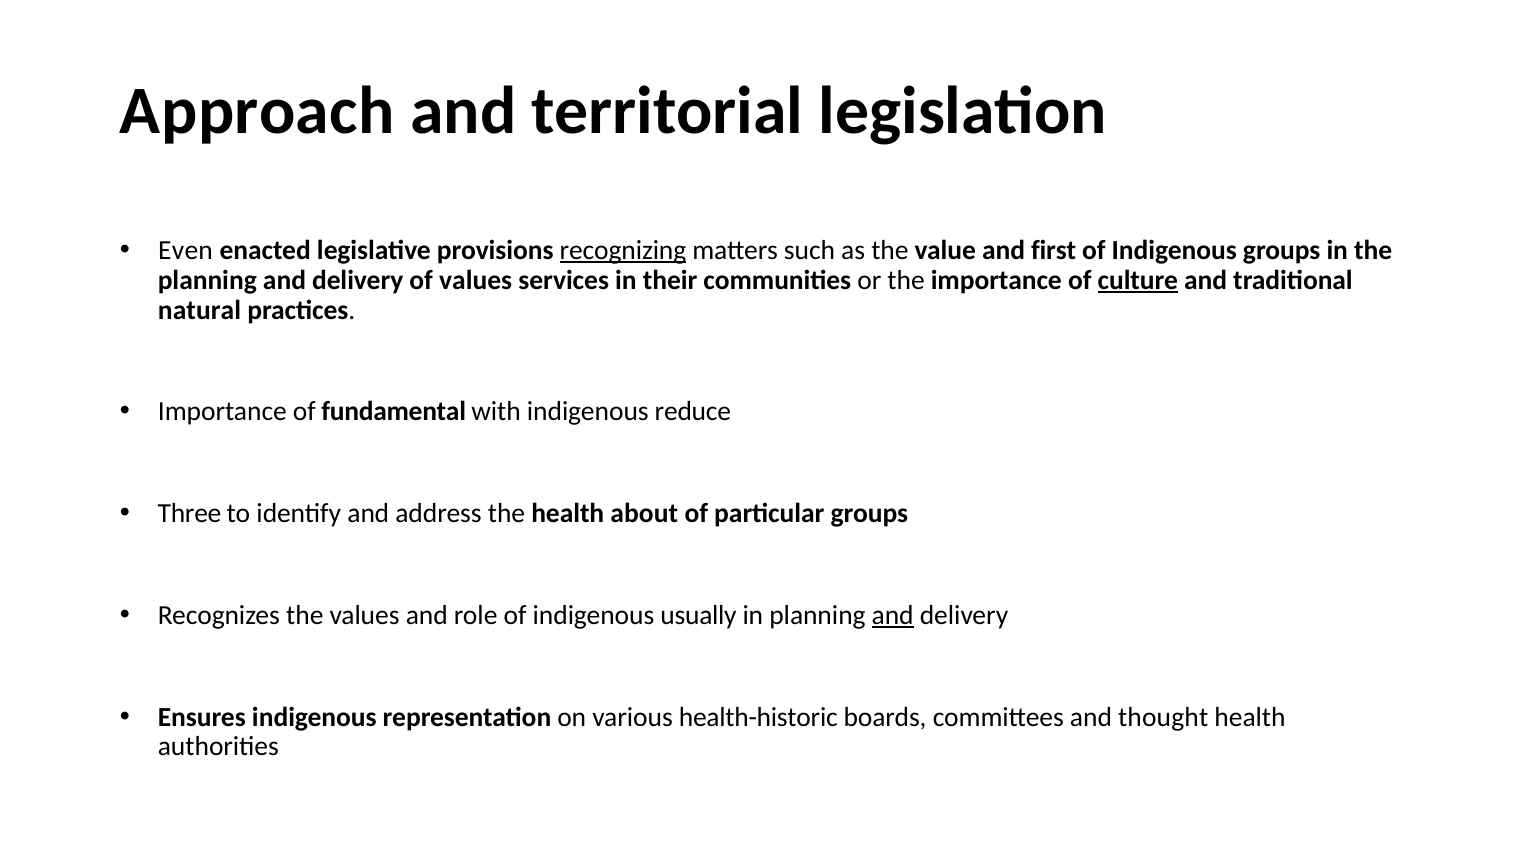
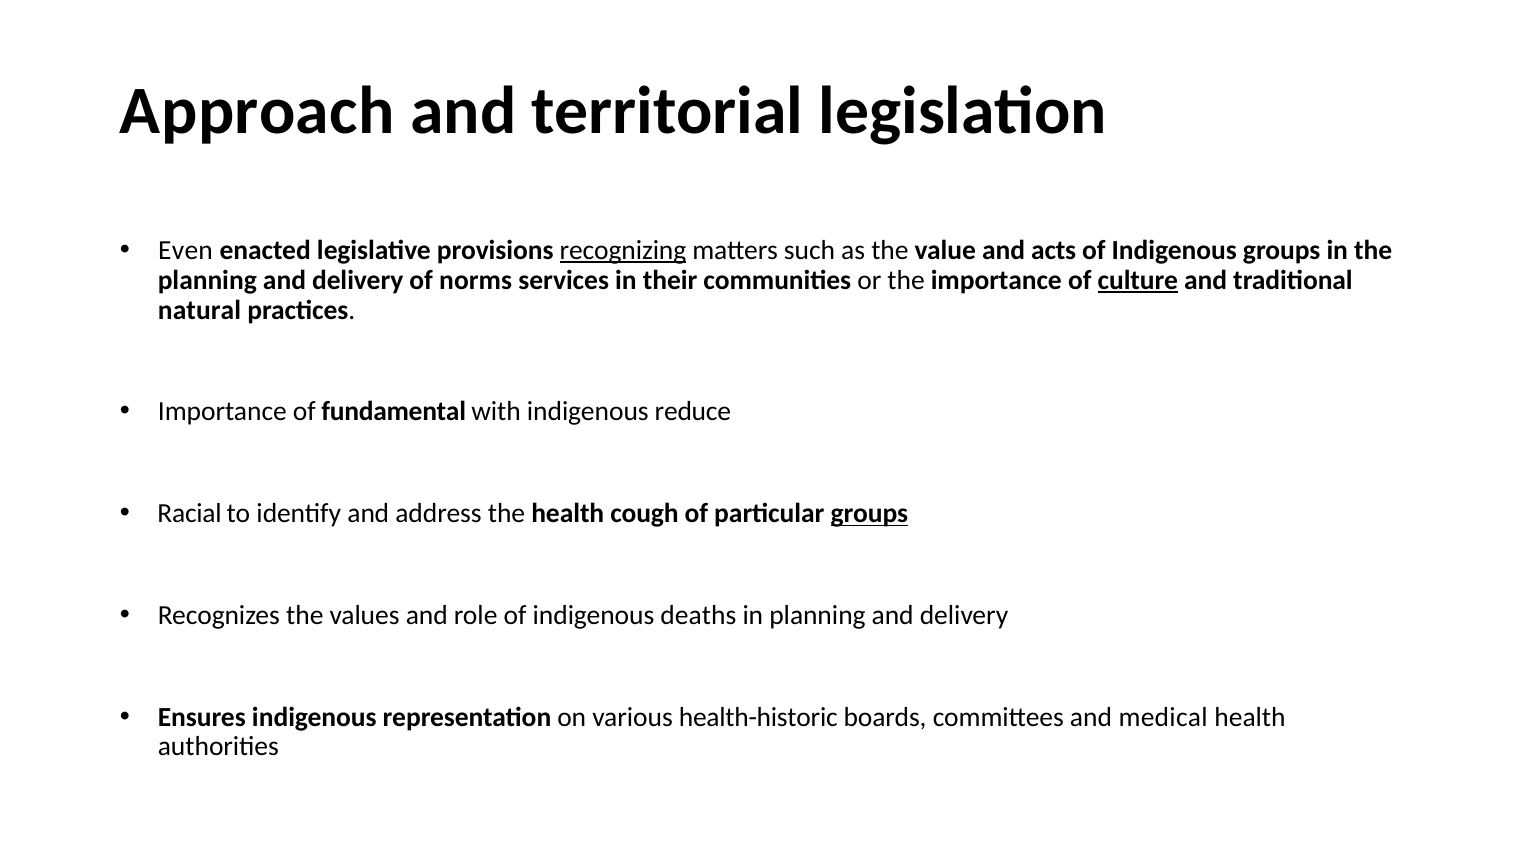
first: first -> acts
of values: values -> norms
Three: Three -> Racial
about: about -> cough
groups at (869, 513) underline: none -> present
usually: usually -> deaths
and at (893, 615) underline: present -> none
thought: thought -> medical
